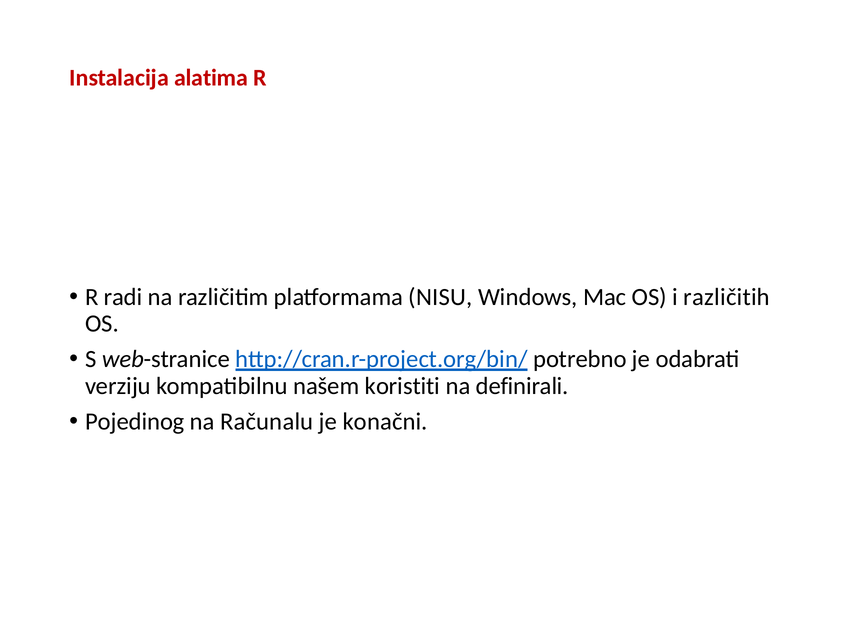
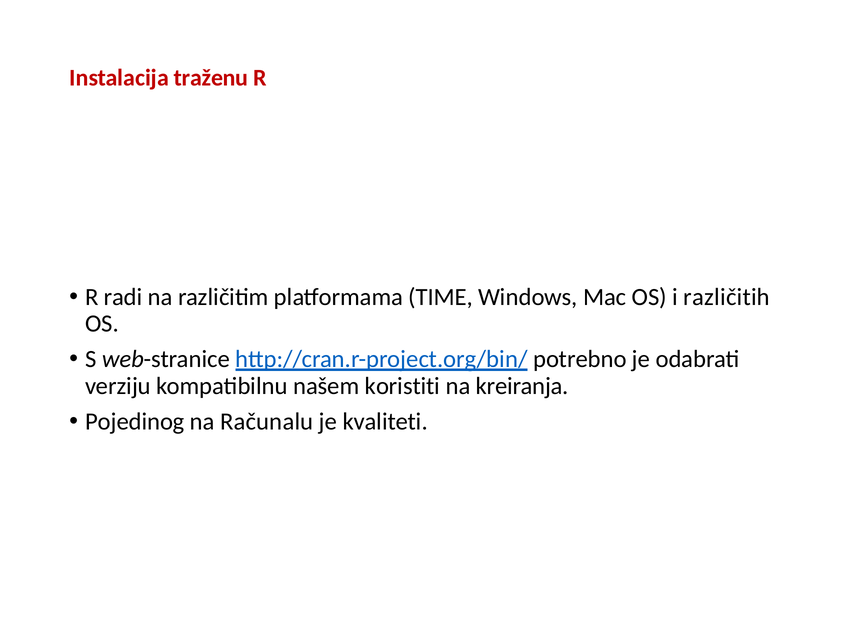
alatima: alatima -> traženu
NISU: NISU -> TIME
definirali: definirali -> kreiranja
konačni: konačni -> kvaliteti
